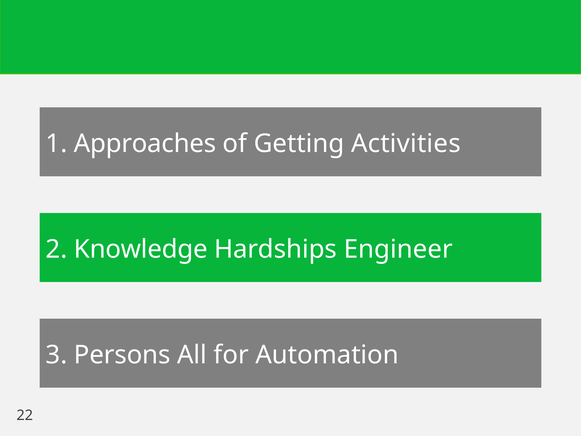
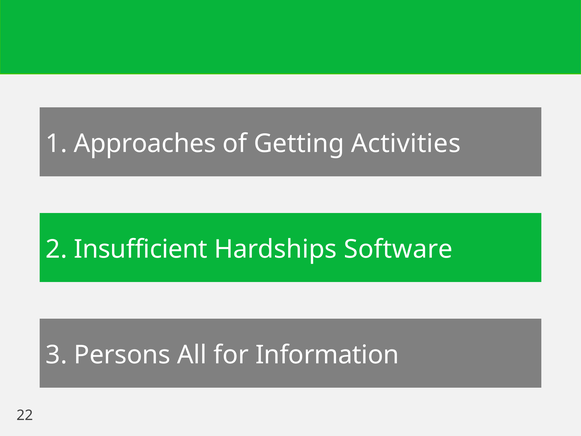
Knowledge: Knowledge -> Insufficient
Engineer: Engineer -> Software
Automation: Automation -> Information
